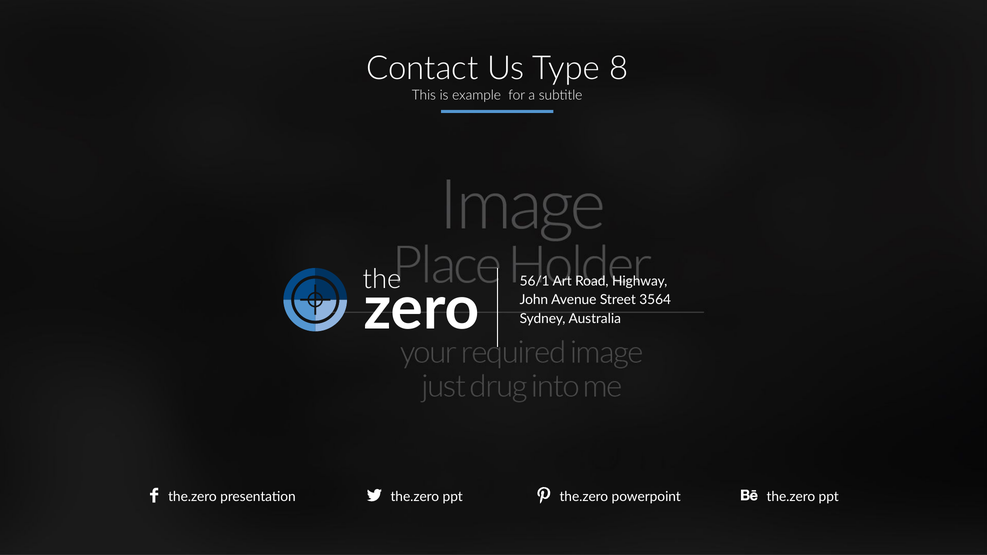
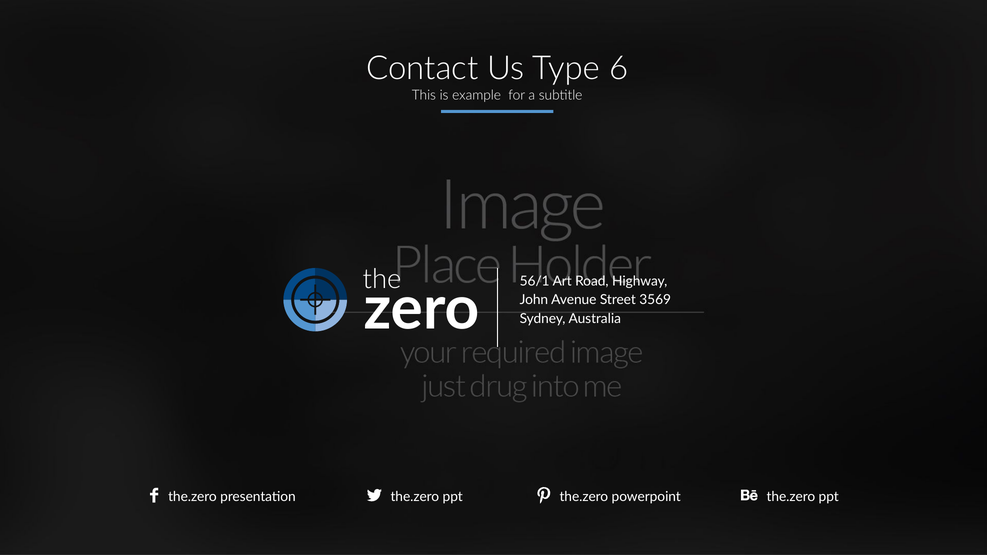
8: 8 -> 6
3564: 3564 -> 3569
